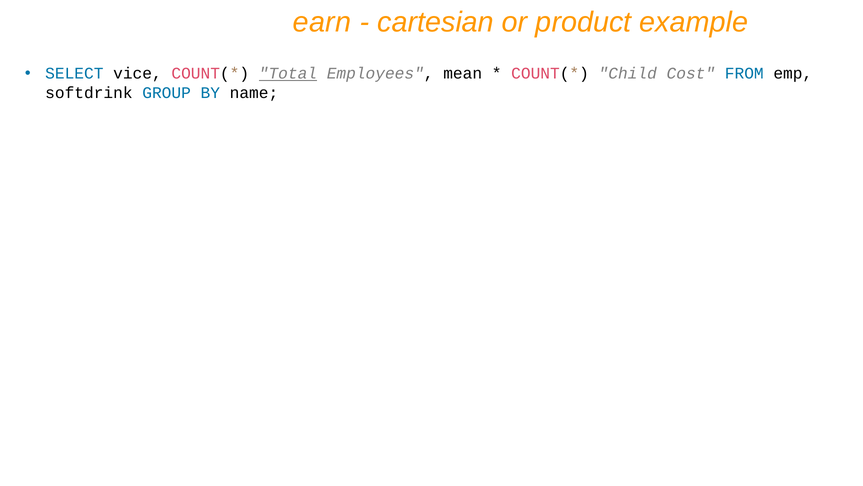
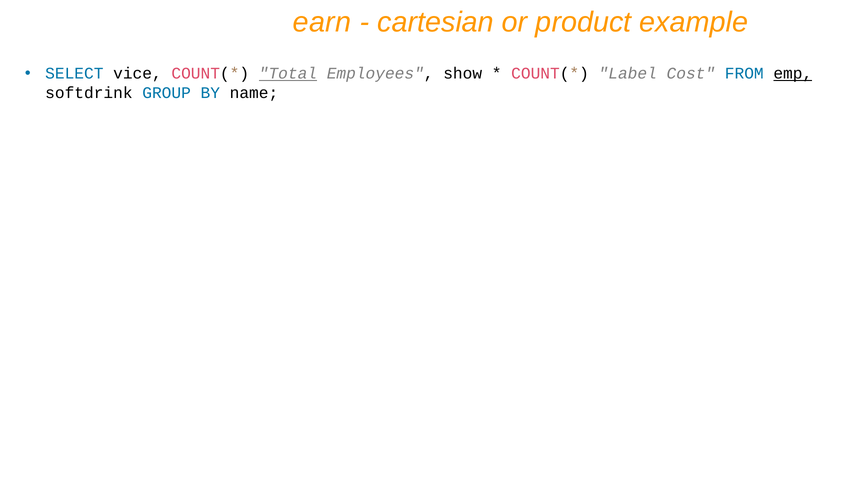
mean: mean -> show
Child: Child -> Label
emp underline: none -> present
